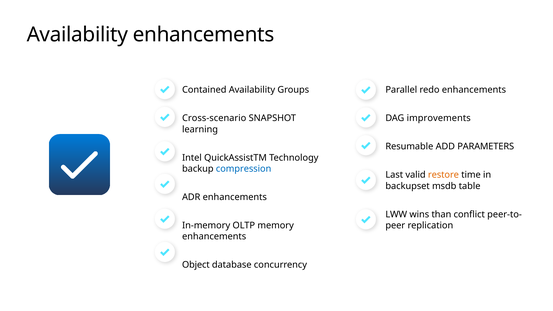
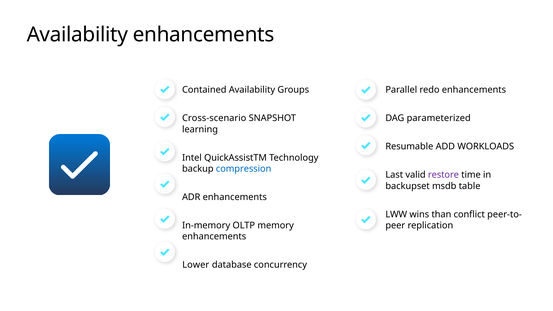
improvements: improvements -> parameterized
PARAMETERS: PARAMETERS -> WORKLOADS
restore colour: orange -> purple
Object: Object -> Lower
